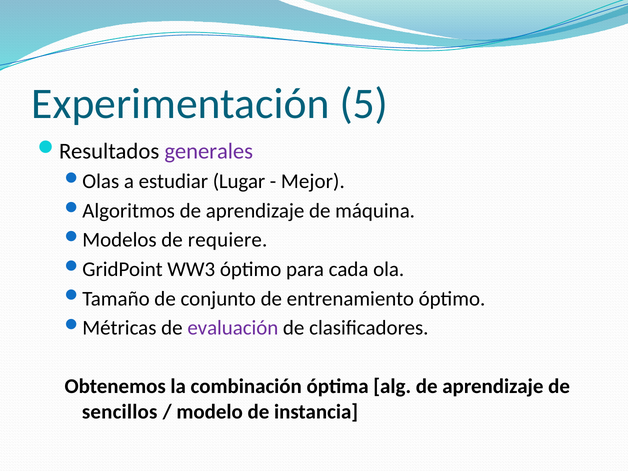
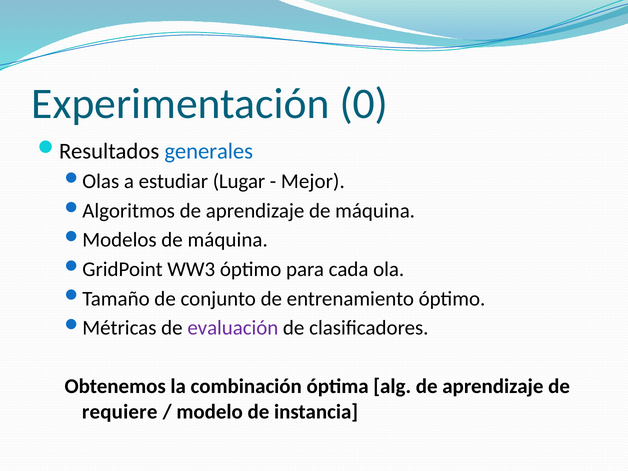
5: 5 -> 0
generales colour: purple -> blue
requiere at (228, 240): requiere -> máquina
sencillos: sencillos -> requiere
